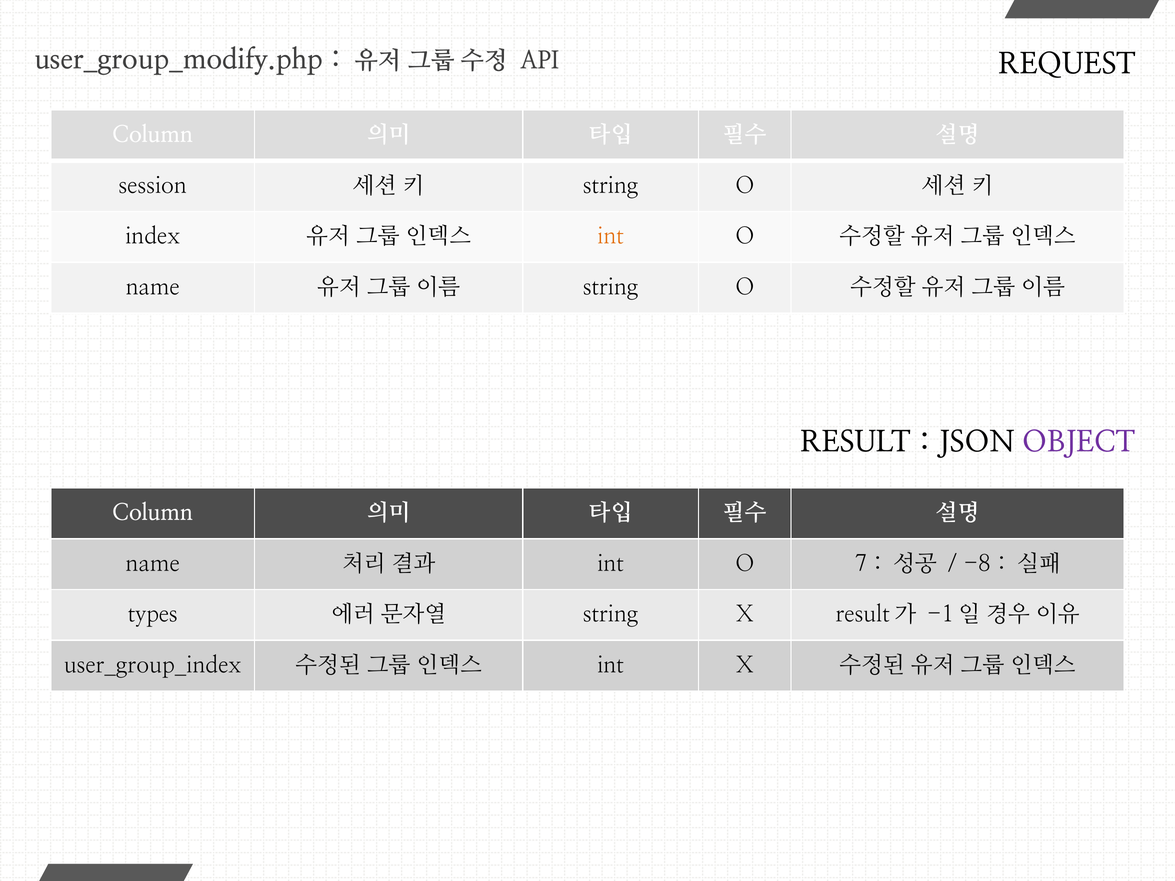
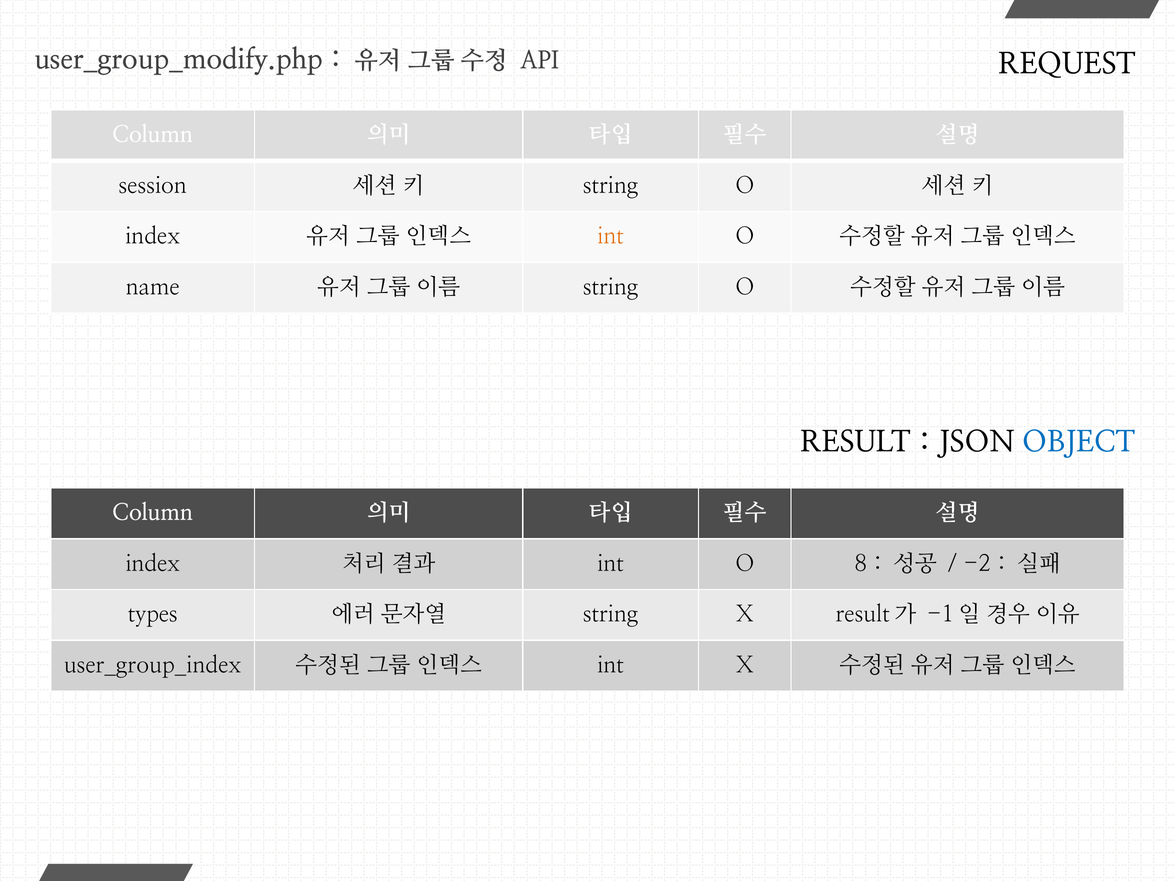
OBJECT colour: purple -> blue
name at (153, 564): name -> index
7: 7 -> 8
-8: -8 -> -2
